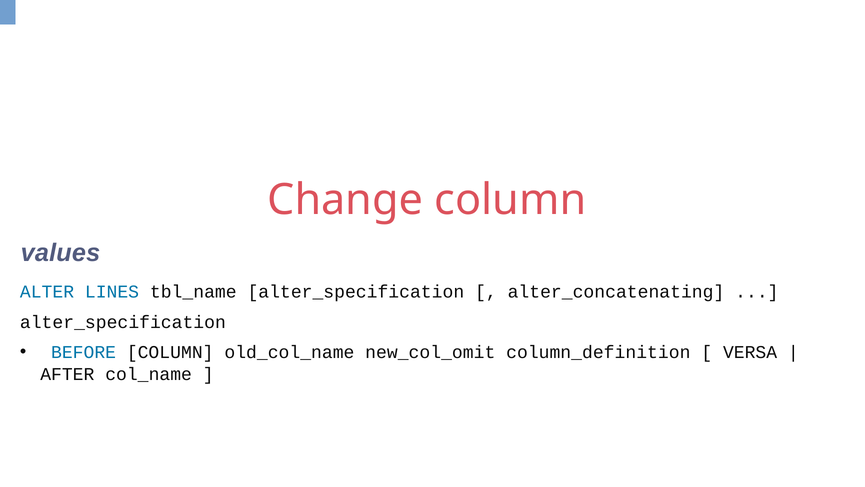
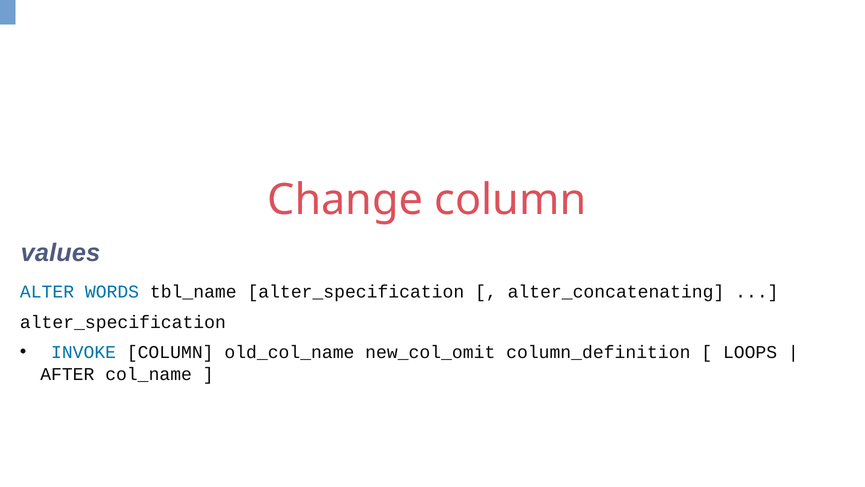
LINES: LINES -> WORDS
BEFORE: BEFORE -> INVOKE
VERSA: VERSA -> LOOPS
